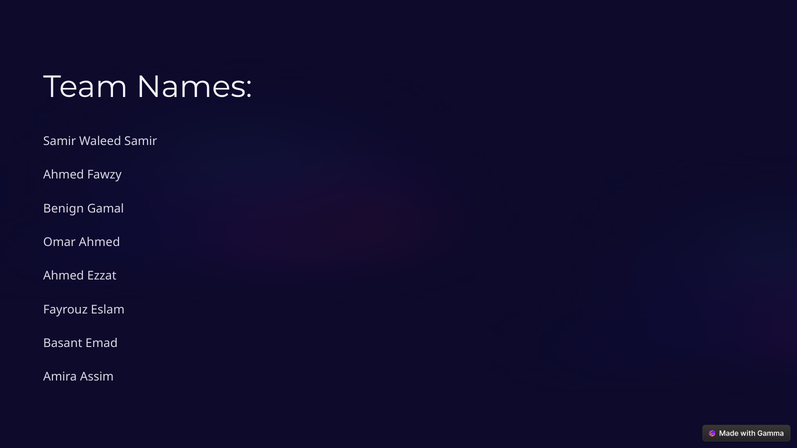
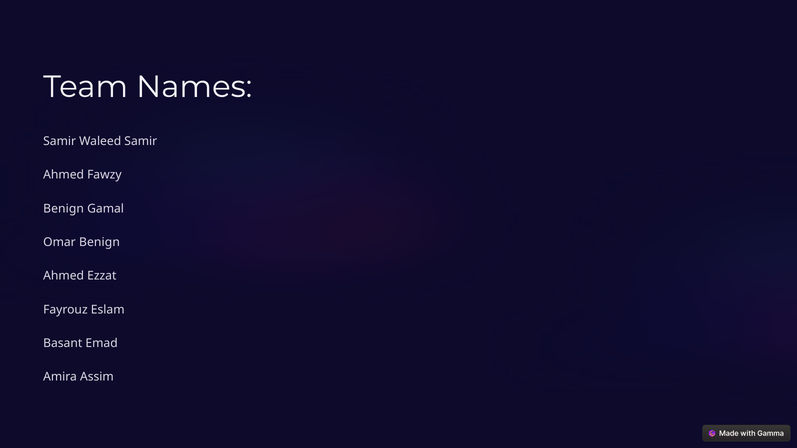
Omar Ahmed: Ahmed -> Benign
